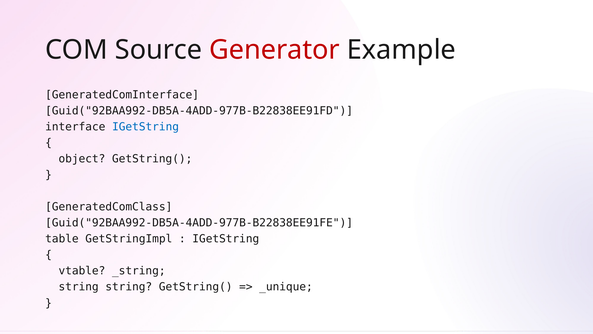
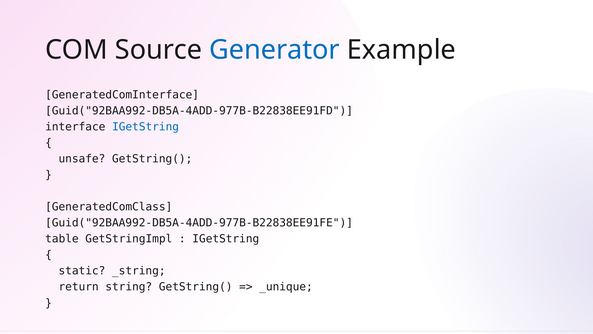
Generator colour: red -> blue
object: object -> unsafe
vtable: vtable -> static
string at (79, 287): string -> return
